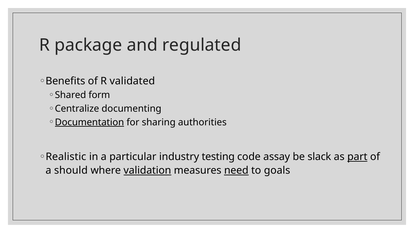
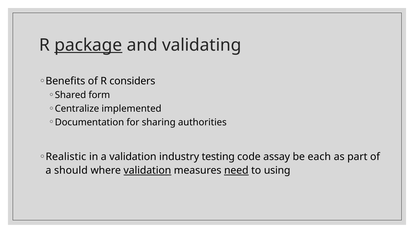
package underline: none -> present
regulated: regulated -> validating
validated: validated -> considers
documenting: documenting -> implemented
Documentation underline: present -> none
a particular: particular -> validation
slack: slack -> each
part underline: present -> none
goals: goals -> using
